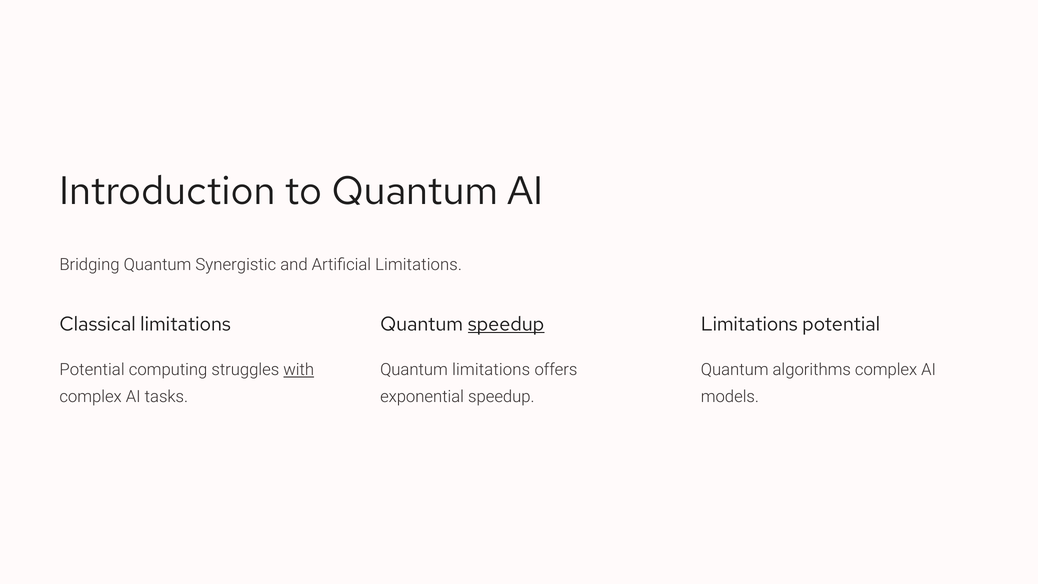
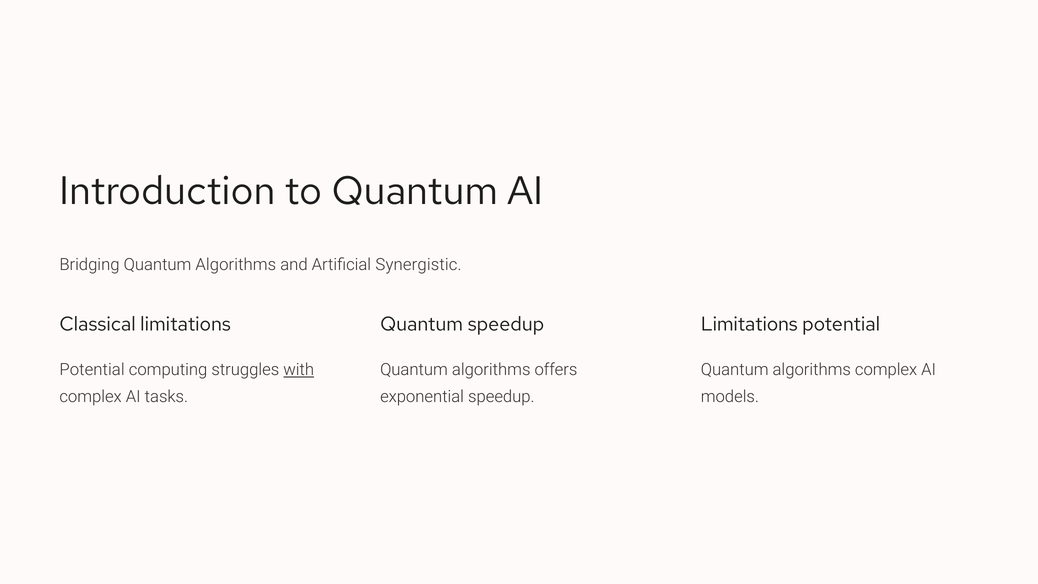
Bridging Quantum Synergistic: Synergistic -> Algorithms
Artificial Limitations: Limitations -> Synergistic
speedup at (506, 324) underline: present -> none
limitations at (491, 370): limitations -> algorithms
